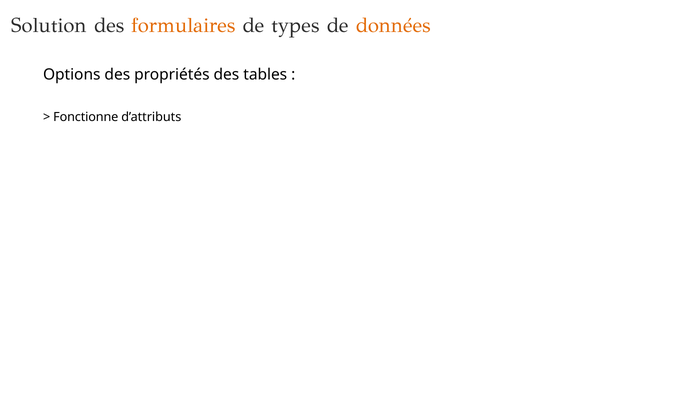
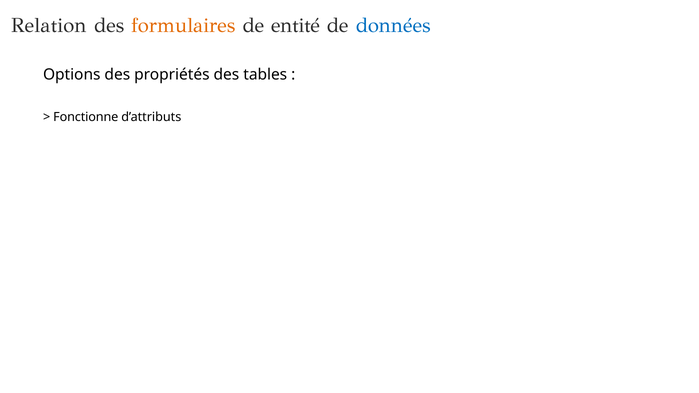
Solution: Solution -> Relation
types: types -> entité
données colour: orange -> blue
